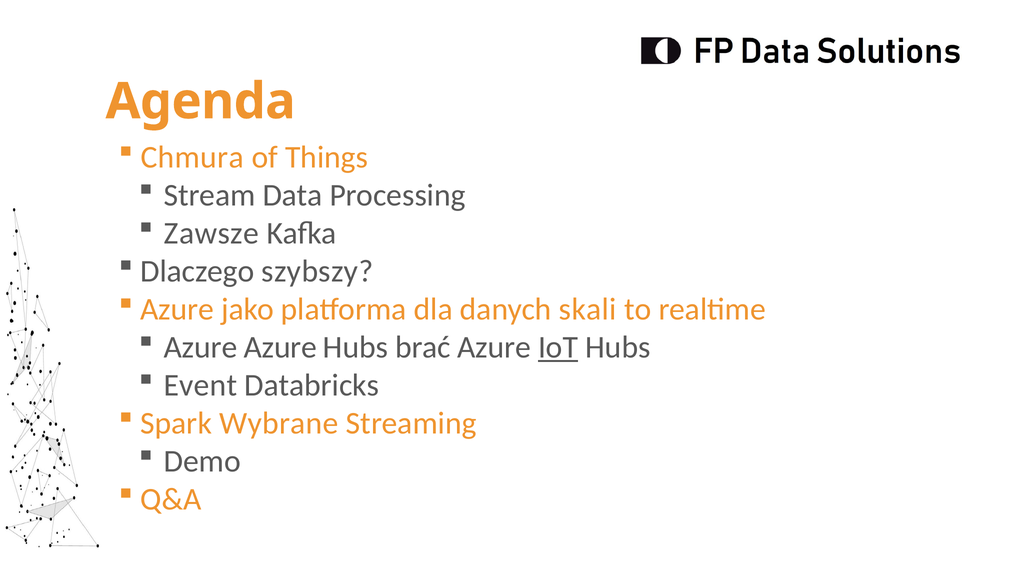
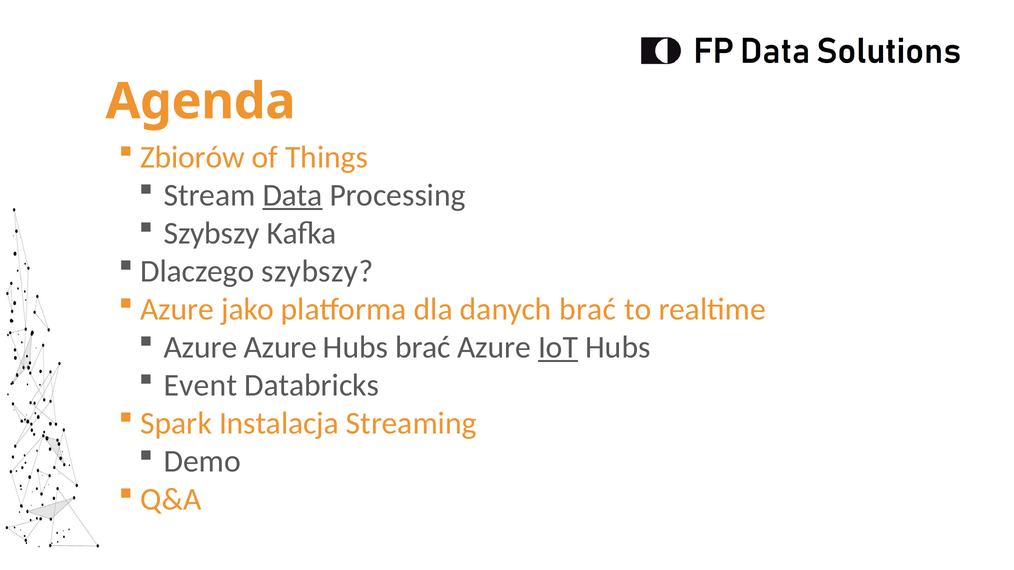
Chmura: Chmura -> Zbiorów
Data underline: none -> present
Zawsze at (211, 234): Zawsze -> Szybszy
danych skali: skali -> brać
Wybrane: Wybrane -> Instalacja
